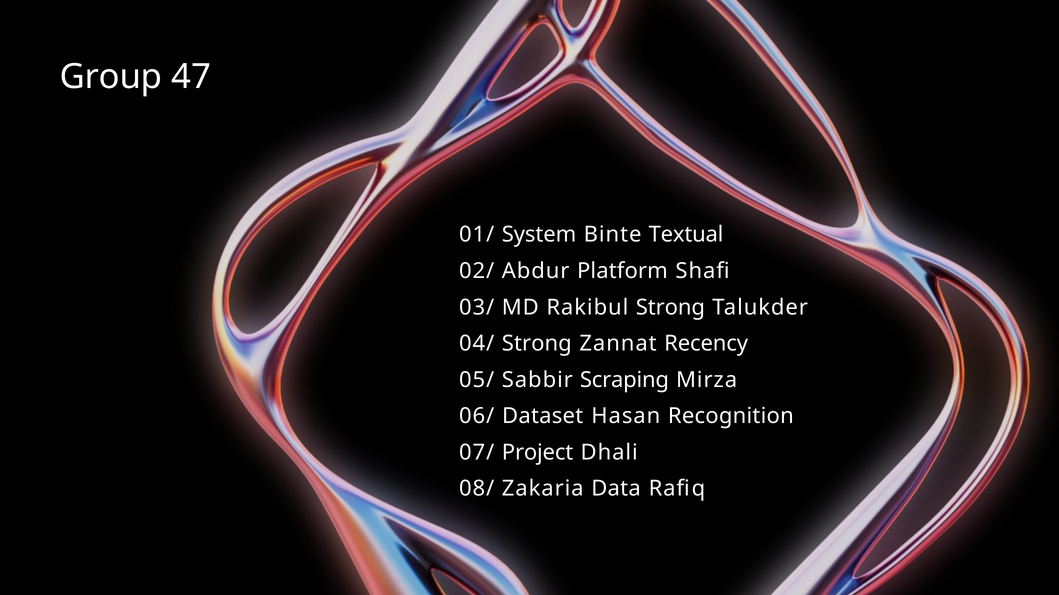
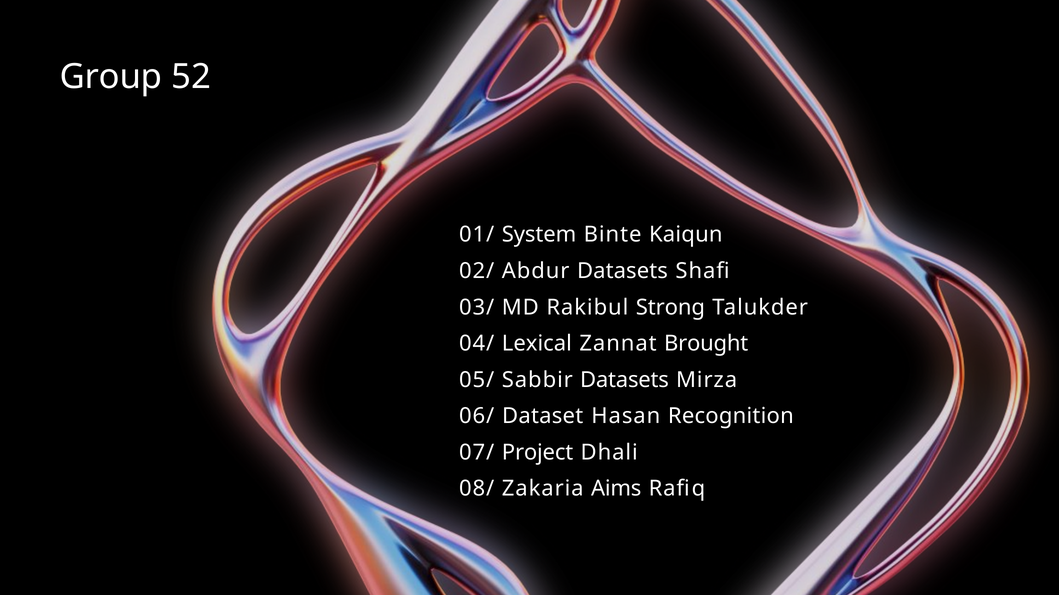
47: 47 -> 52
Textual: Textual -> Kaiqun
Abdur Platform: Platform -> Datasets
04/ Strong: Strong -> Lexical
Recency: Recency -> Brought
Sabbir Scraping: Scraping -> Datasets
Data: Data -> Aims
